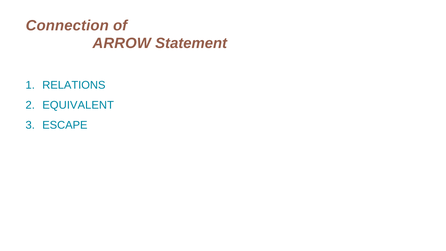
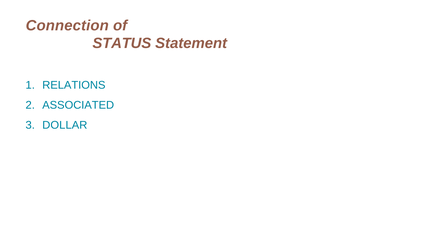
ARROW: ARROW -> STATUS
EQUIVALENT: EQUIVALENT -> ASSOCIATED
ESCAPE: ESCAPE -> DOLLAR
